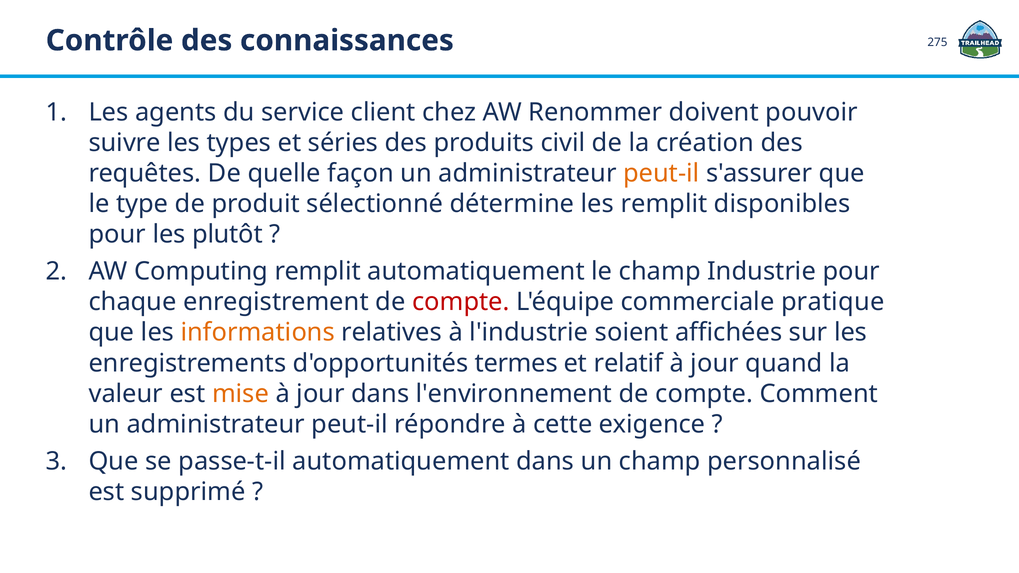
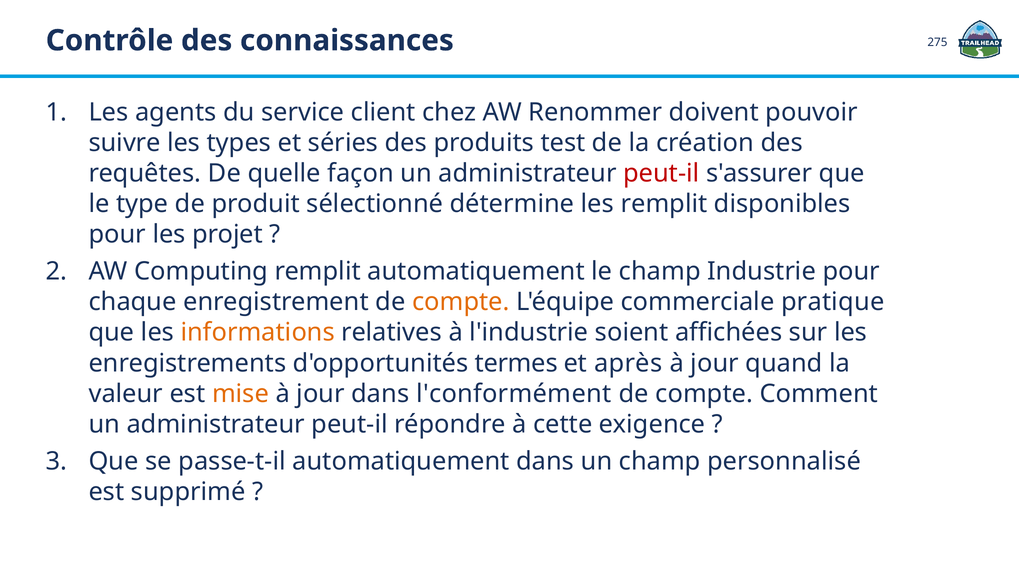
civil: civil -> test
peut-il at (661, 173) colour: orange -> red
plutôt: plutôt -> projet
compte at (461, 302) colour: red -> orange
relatif: relatif -> après
l'environnement: l'environnement -> l'conformément
